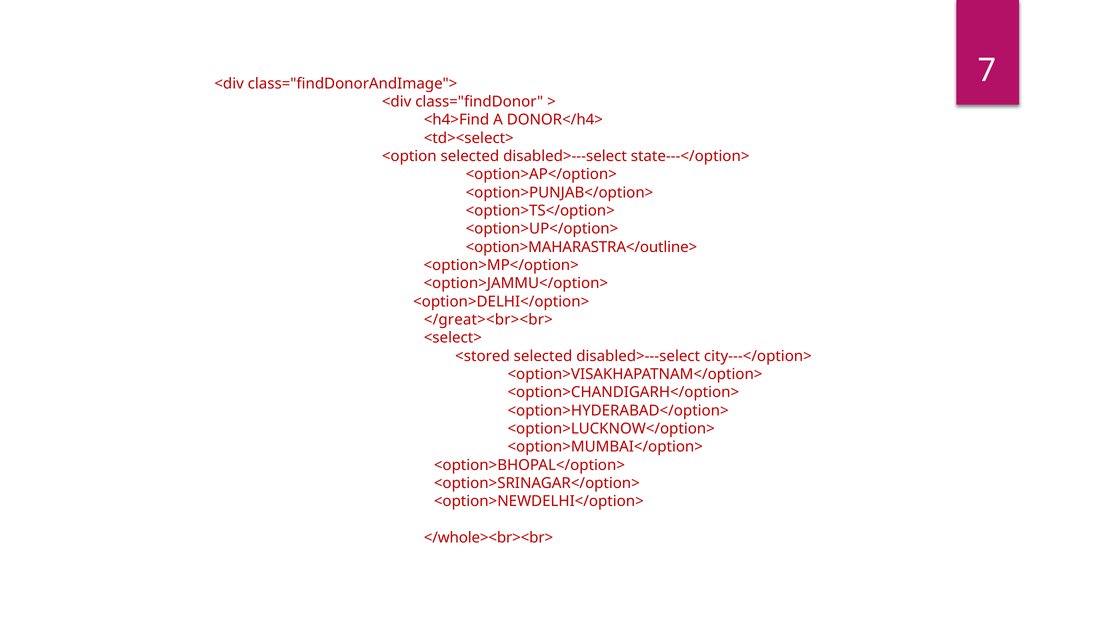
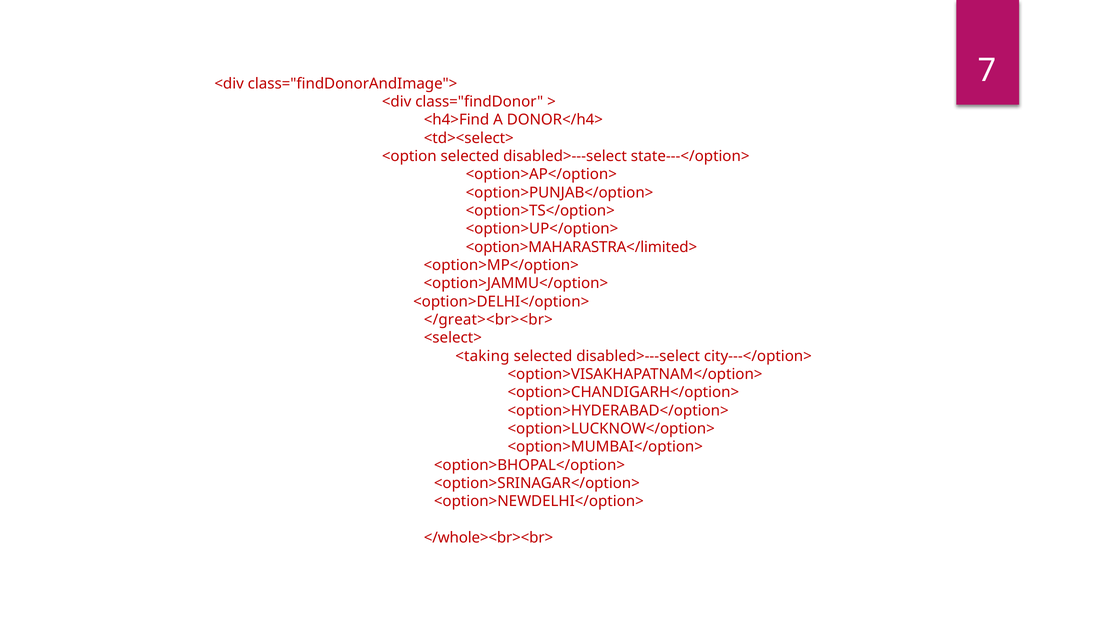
<option>MAHARASTRA</outline>: <option>MAHARASTRA</outline> -> <option>MAHARASTRA</limited>
<stored: <stored -> <taking
